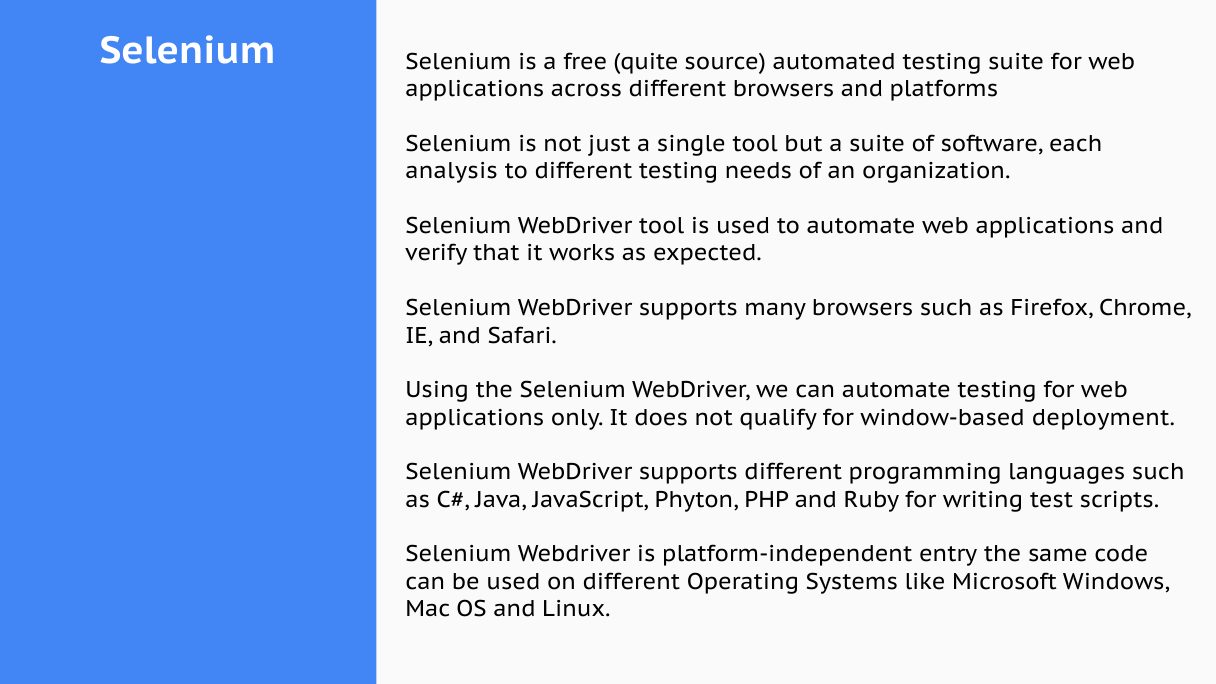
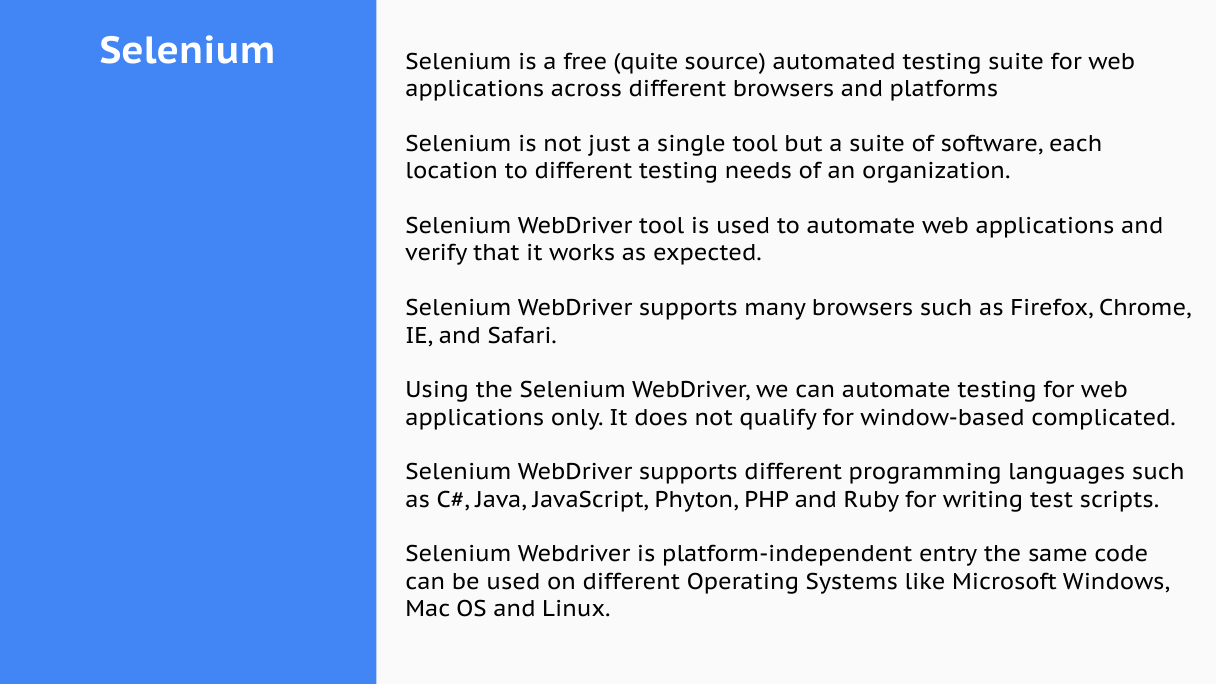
analysis: analysis -> location
deployment: deployment -> complicated
